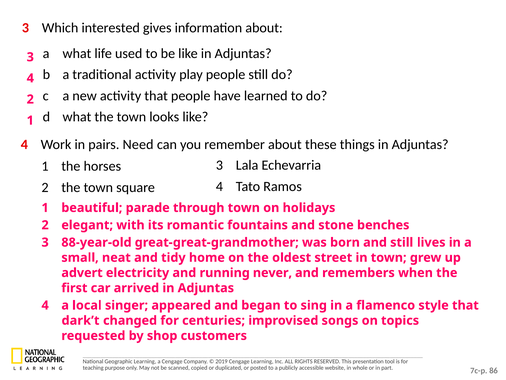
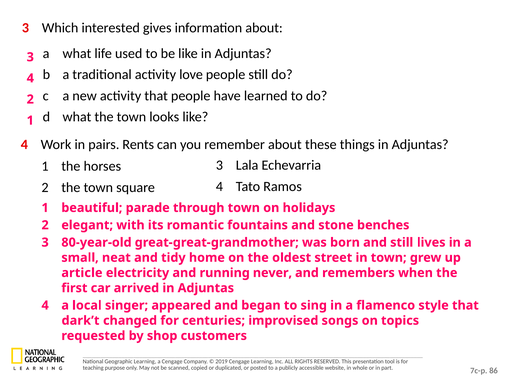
play: play -> love
Need: Need -> Rents
88-year-old: 88-year-old -> 80-year-old
advert: advert -> article
